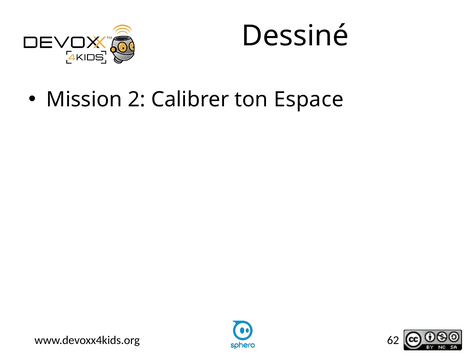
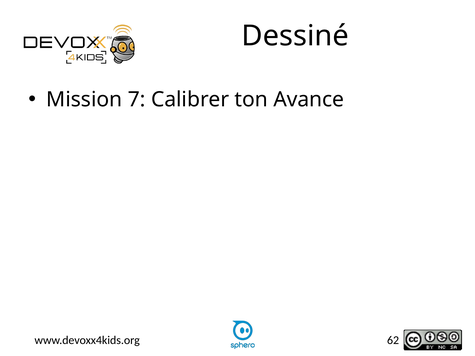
2: 2 -> 7
Espace: Espace -> Avance
